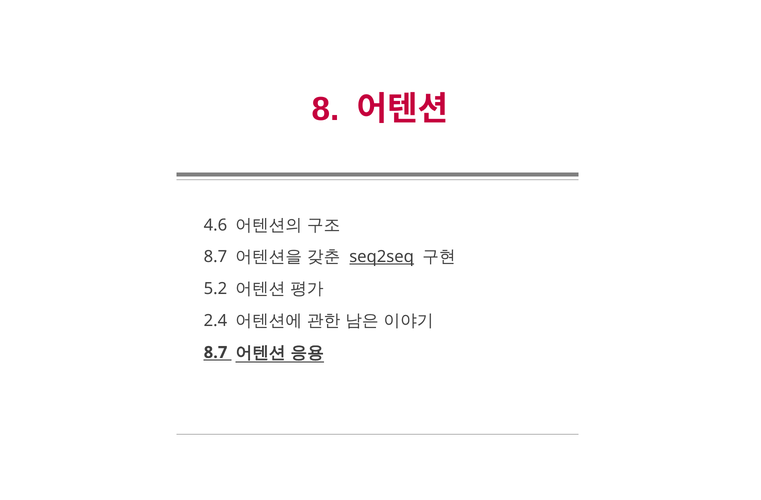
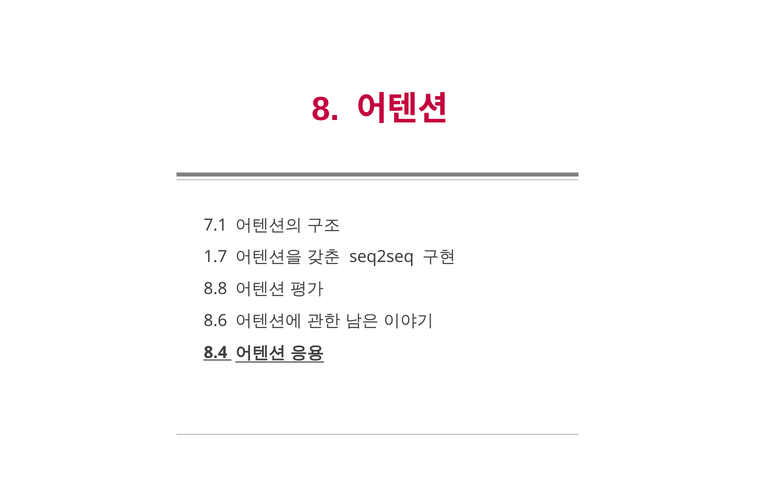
4.6: 4.6 -> 7.1
8.7 at (215, 257): 8.7 -> 1.7
seq2seq underline: present -> none
5.2: 5.2 -> 8.8
2.4: 2.4 -> 8.6
8.7 at (216, 352): 8.7 -> 8.4
